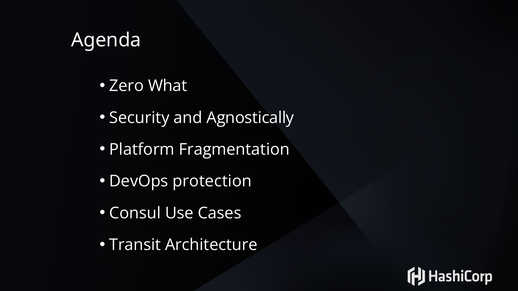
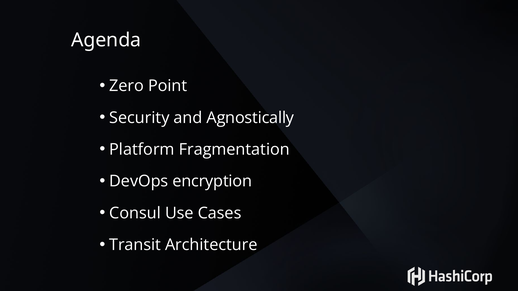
What: What -> Point
protection: protection -> encryption
